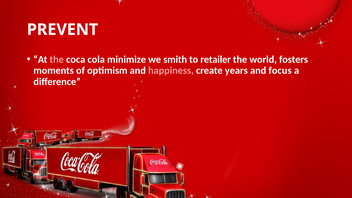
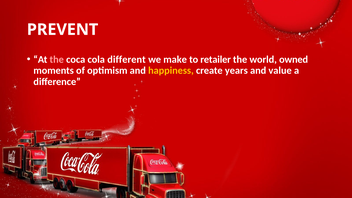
minimize: minimize -> different
smith: smith -> make
fosters: fosters -> owned
happiness colour: pink -> yellow
focus: focus -> value
